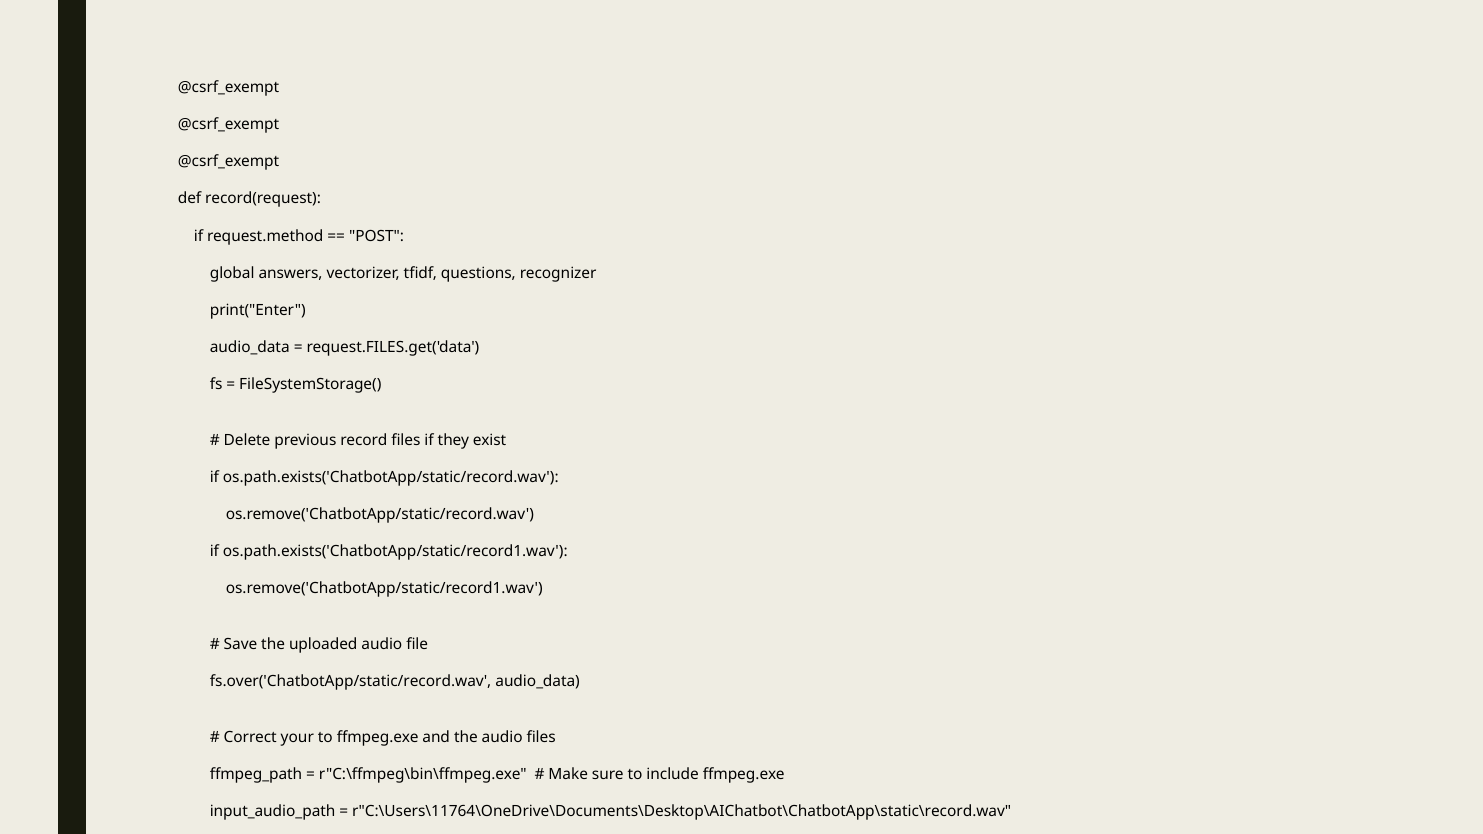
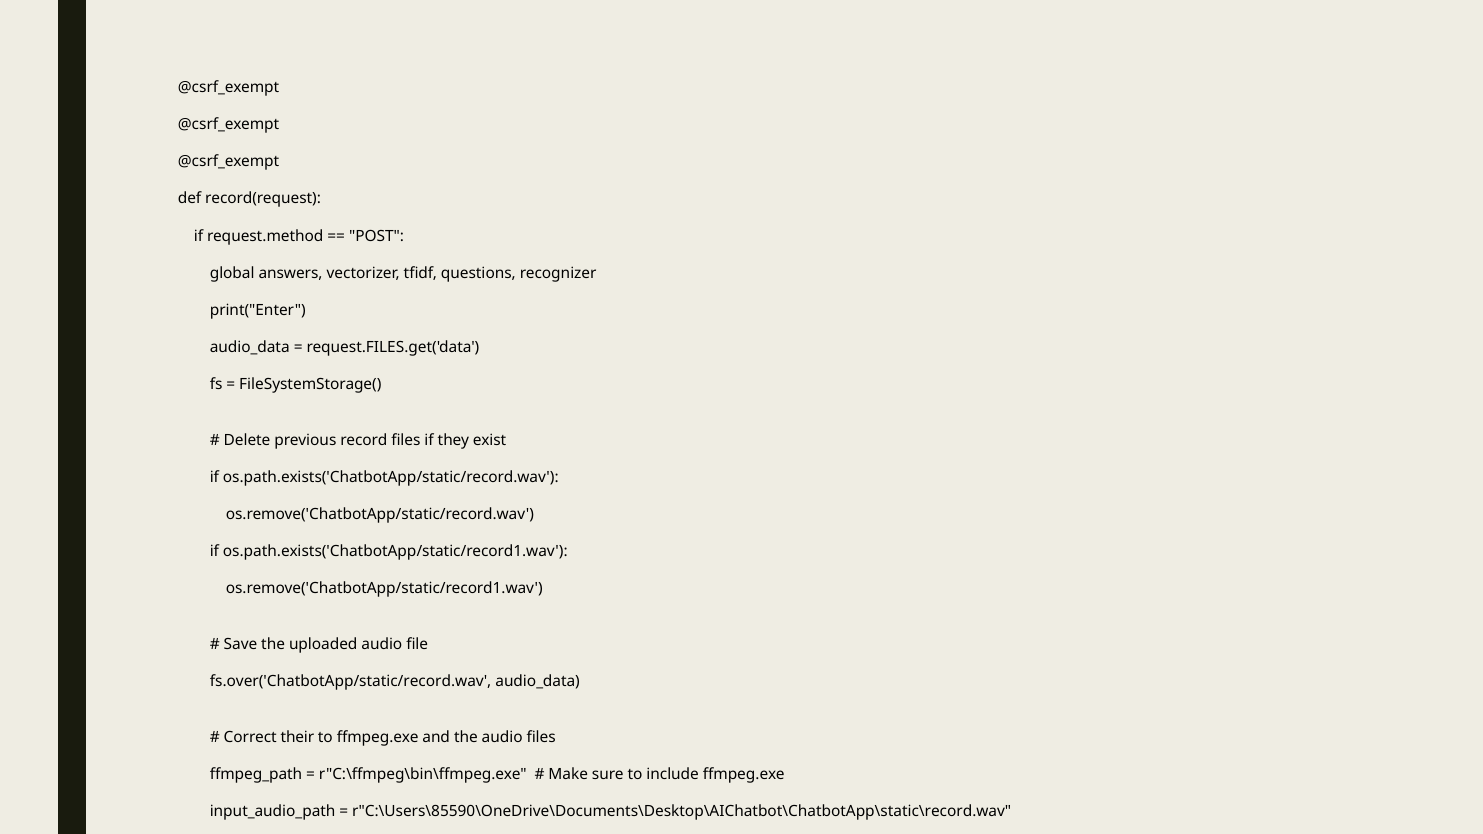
your: your -> their
r"C:\Users\11764\OneDrive\Documents\Desktop\AIChatbot\ChatbotApp\static\record.wav: r"C:\Users\11764\OneDrive\Documents\Desktop\AIChatbot\ChatbotApp\static\record.wav -> r"C:\Users\85590\OneDrive\Documents\Desktop\AIChatbot\ChatbotApp\static\record.wav
